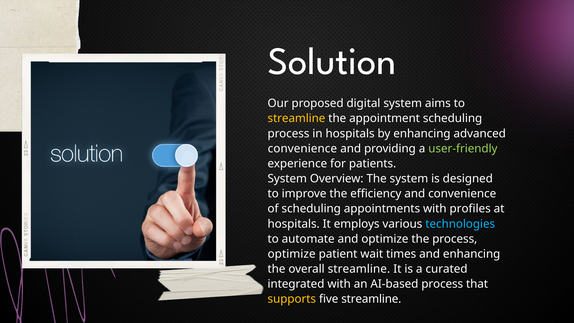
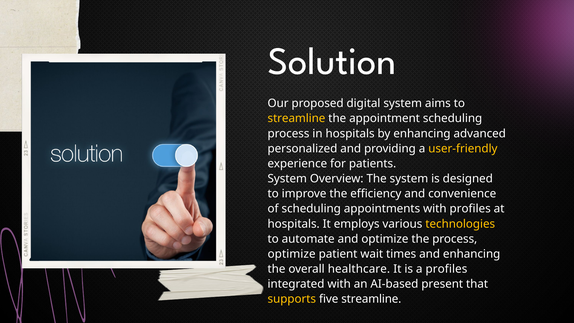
convenience at (302, 149): convenience -> personalized
user-friendly colour: light green -> yellow
technologies colour: light blue -> yellow
overall streamline: streamline -> healthcare
a curated: curated -> profiles
AI-based process: process -> present
